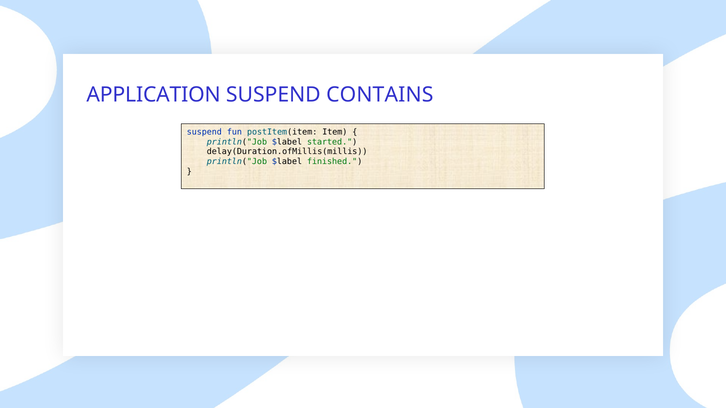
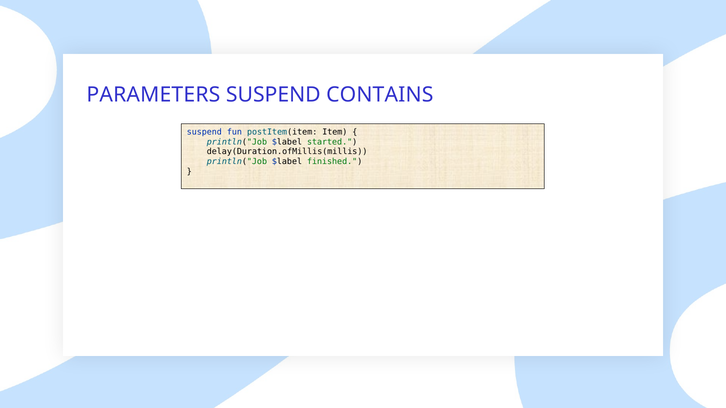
APPLICATION: APPLICATION -> PARAMETERS
